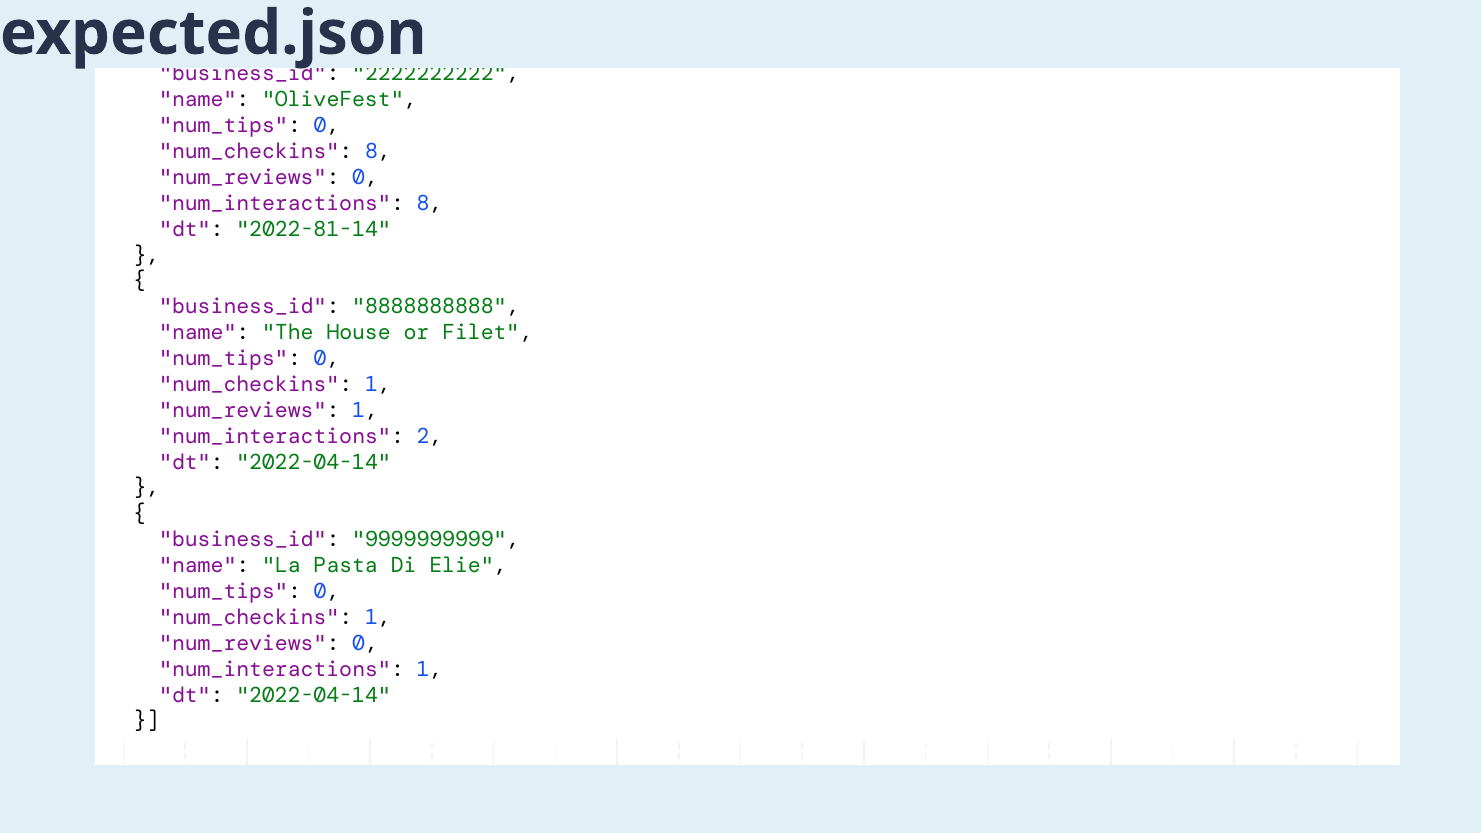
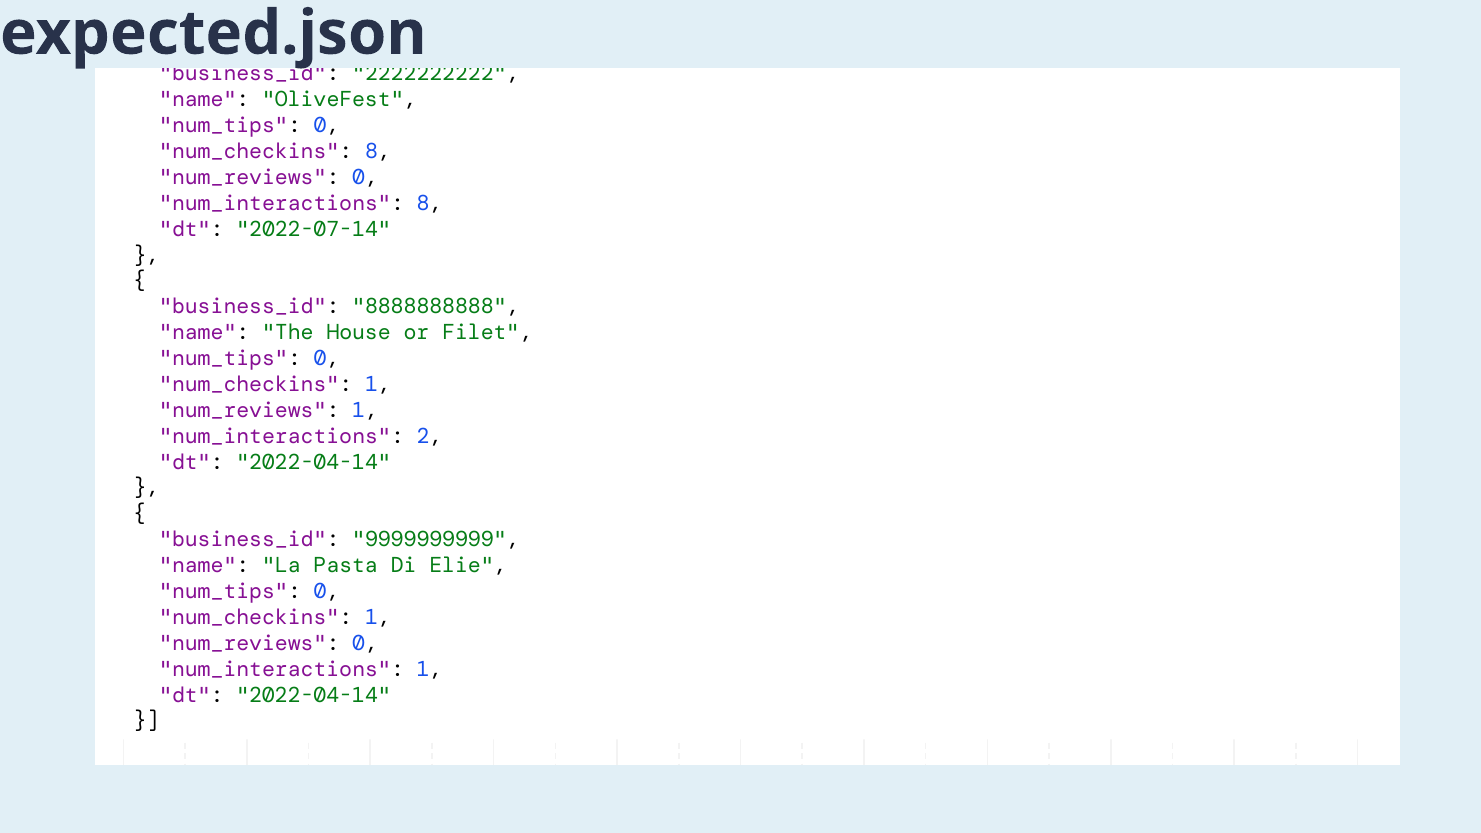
2022-81-14: 2022-81-14 -> 2022-07-14
